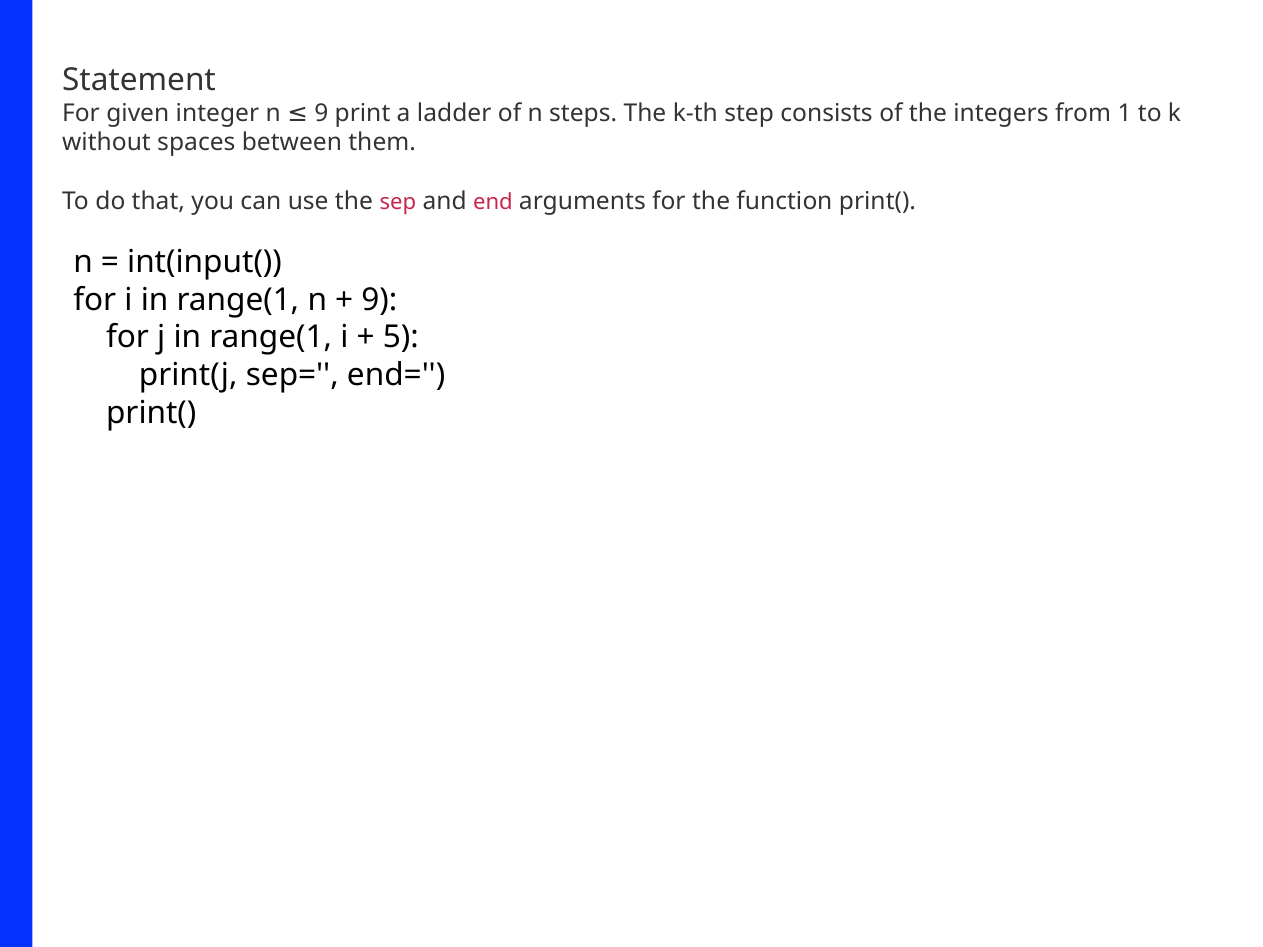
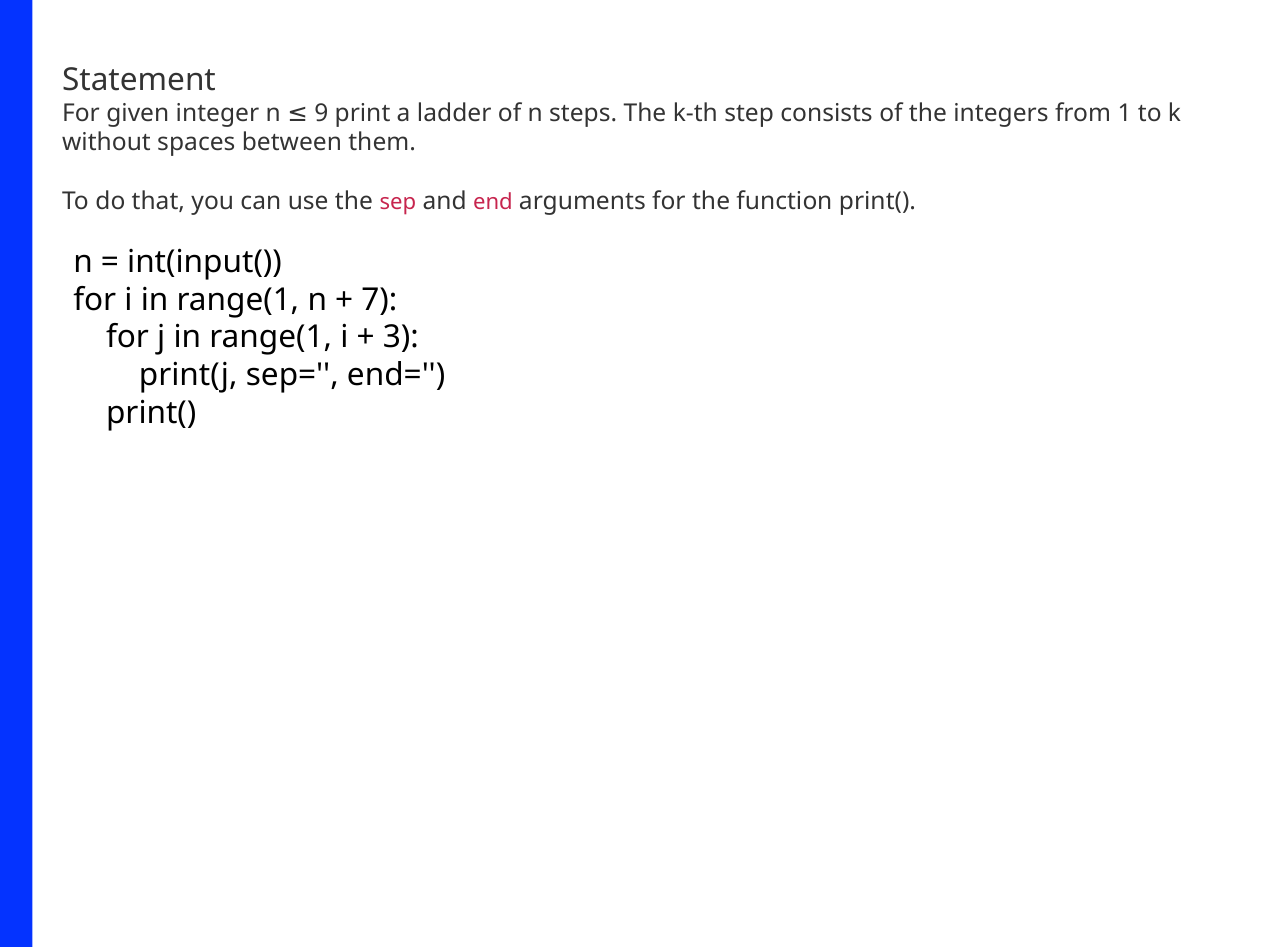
9 at (379, 300): 9 -> 7
5: 5 -> 3
